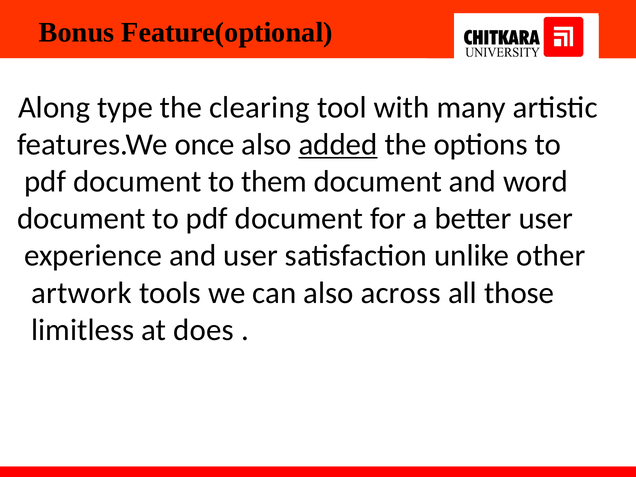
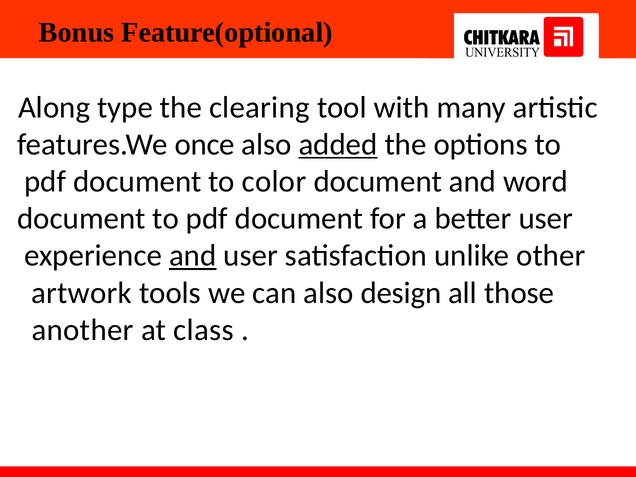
them: them -> color
and at (193, 256) underline: none -> present
across: across -> design
limitless: limitless -> another
does: does -> class
